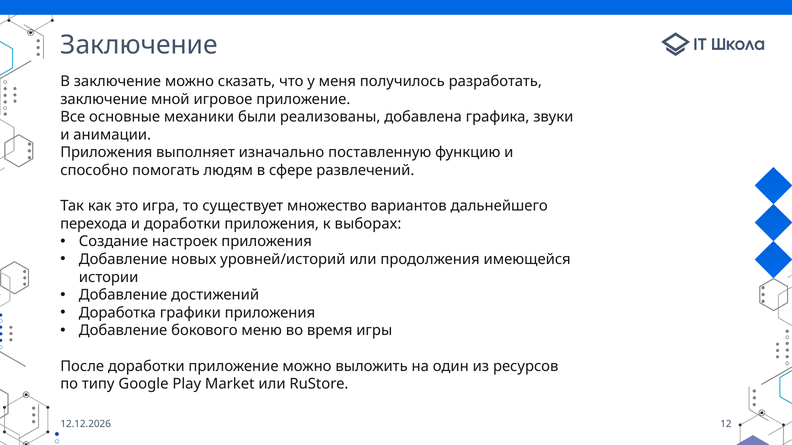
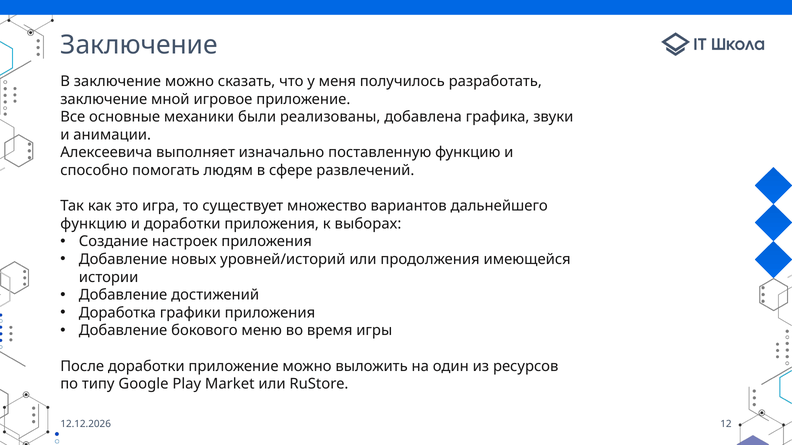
Приложения at (106, 153): Приложения -> Алексеевича
перехода at (94, 224): перехода -> функцию
